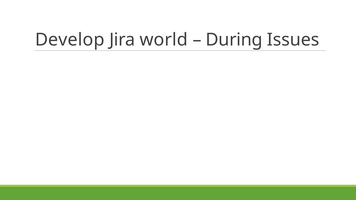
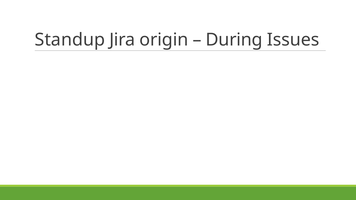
Develop: Develop -> Standup
world: world -> origin
